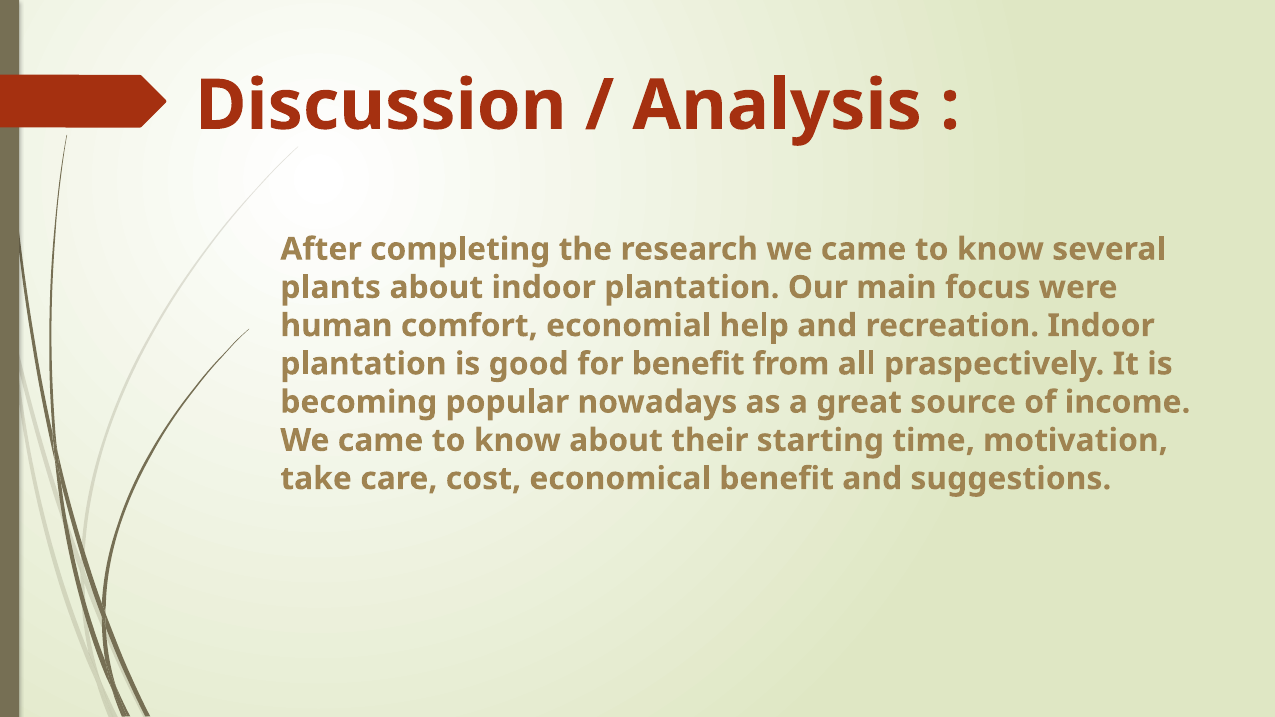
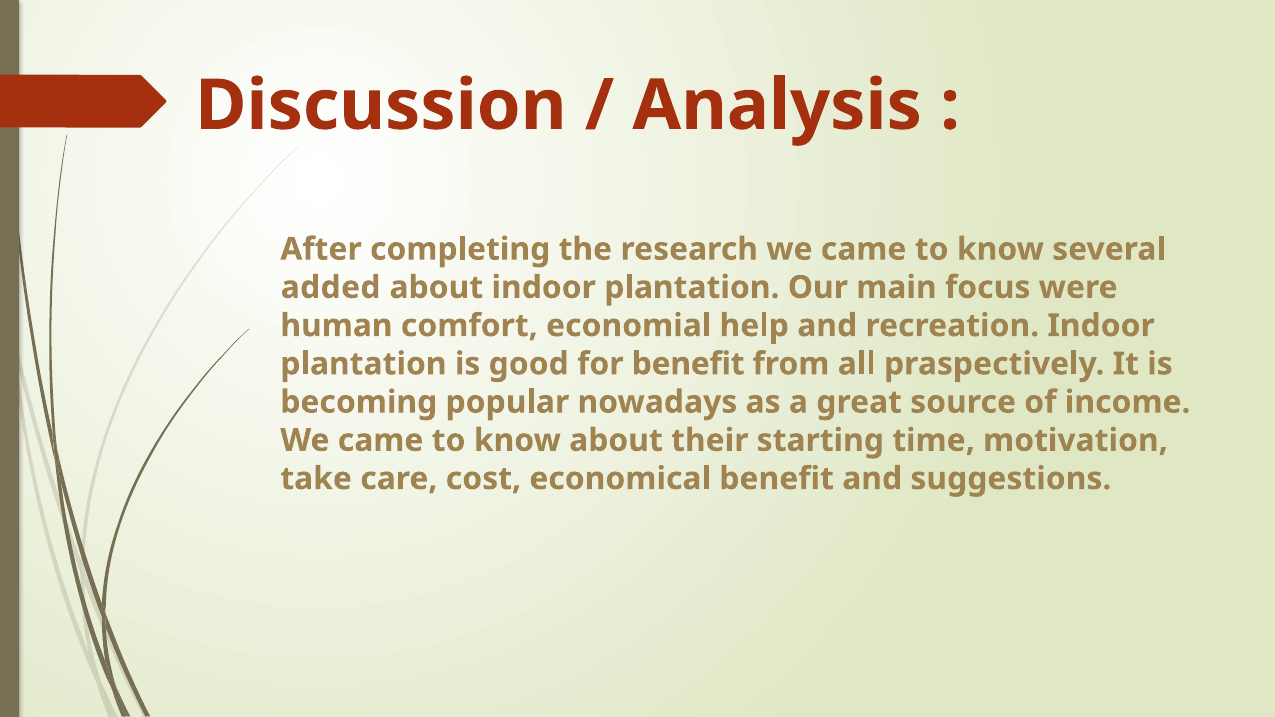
plants: plants -> added
